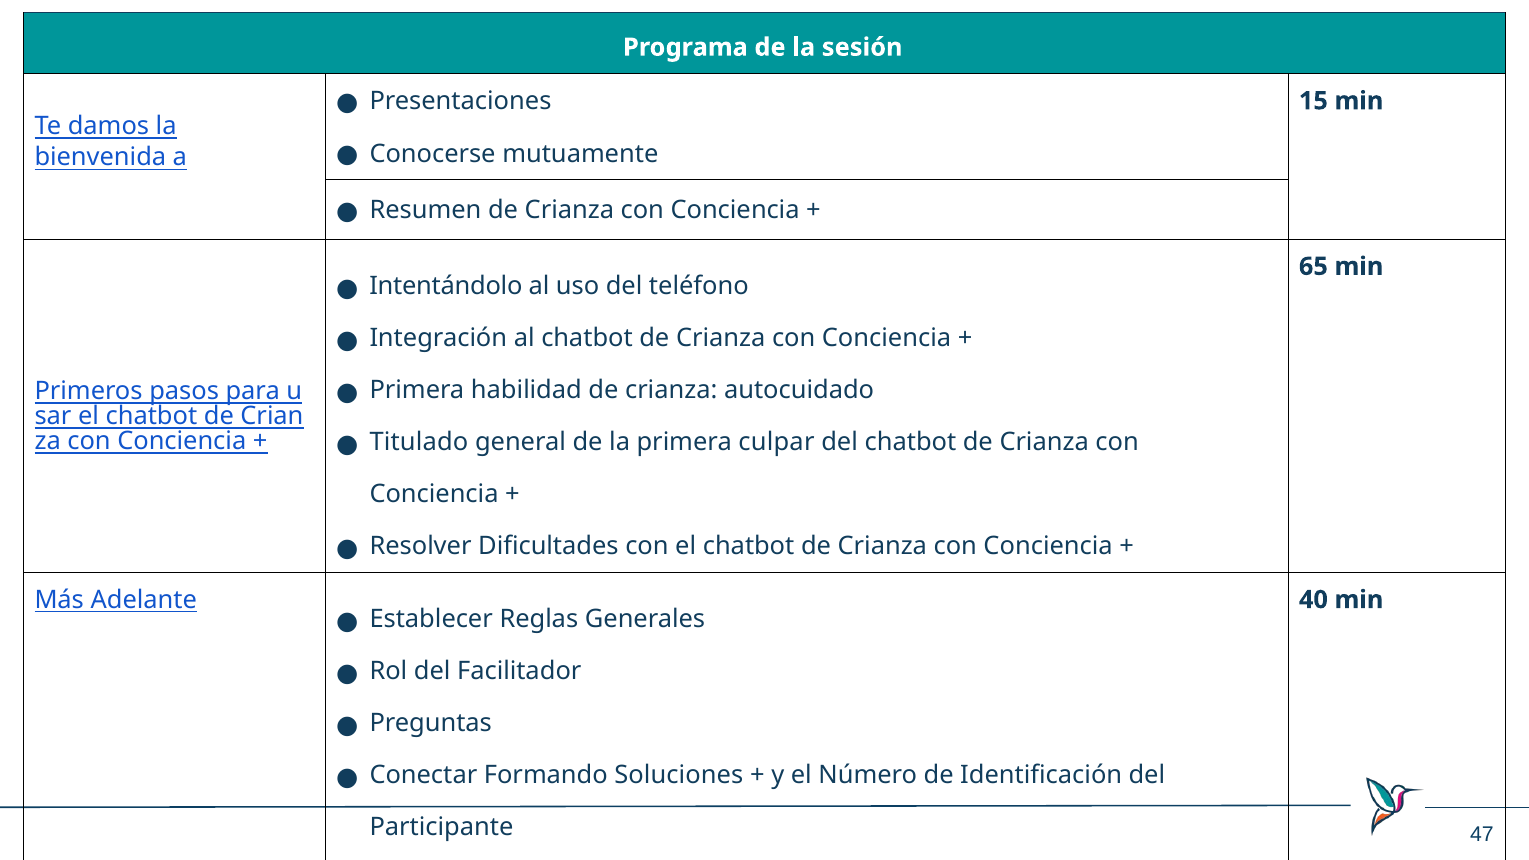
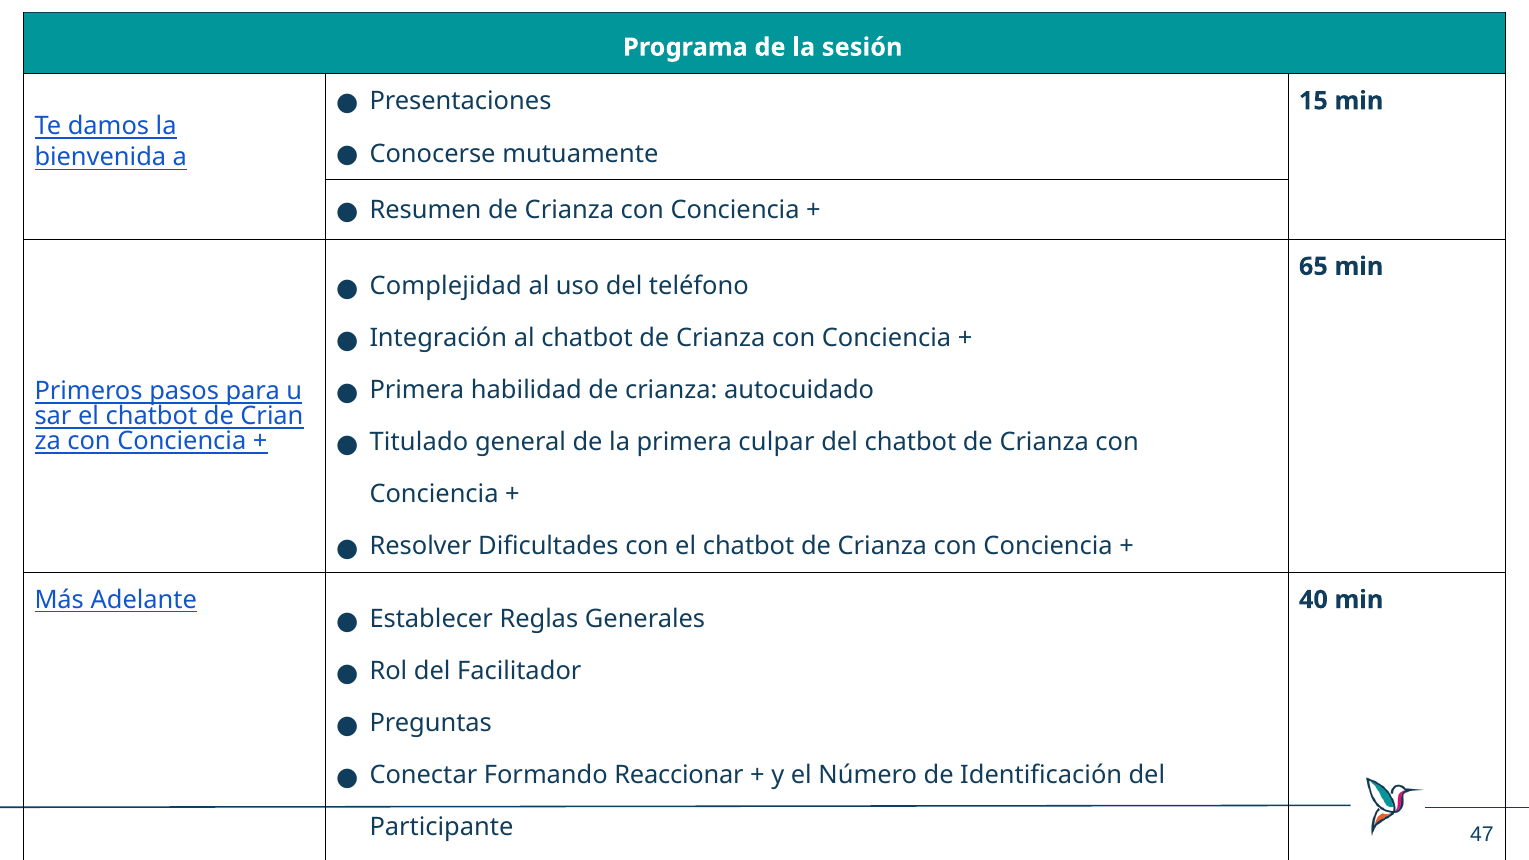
Intentándolo: Intentándolo -> Complejidad
Soluciones: Soluciones -> Reaccionar
